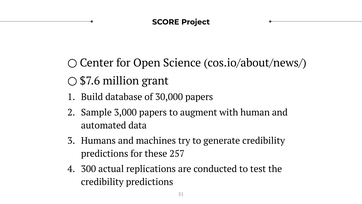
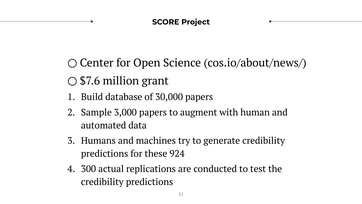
257: 257 -> 924
